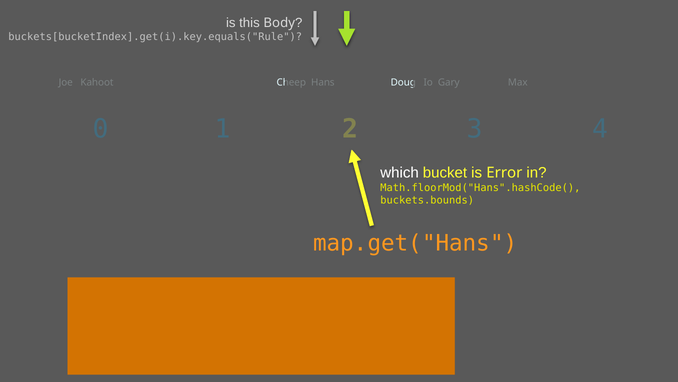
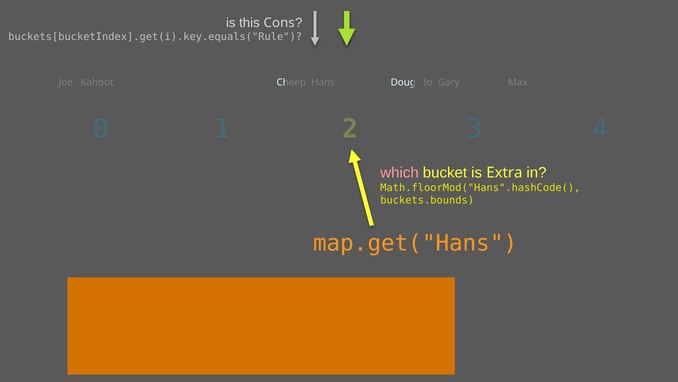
Body: Body -> Cons
which colour: white -> pink
Error: Error -> Extra
